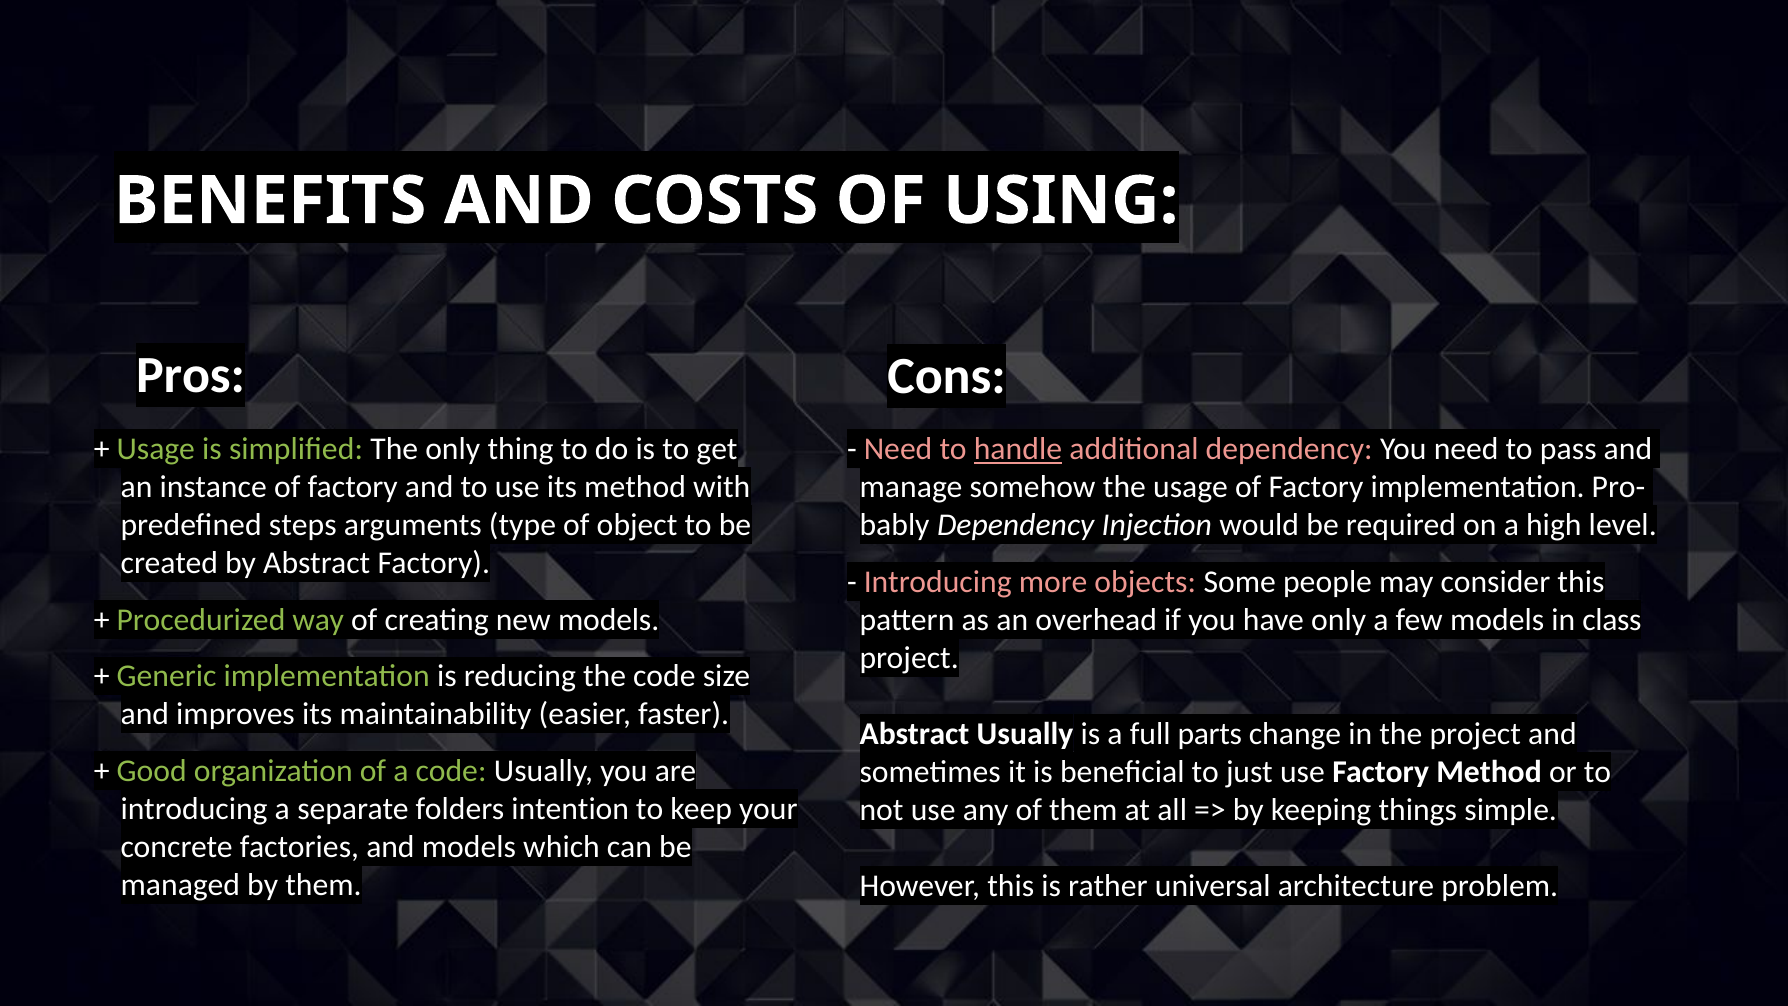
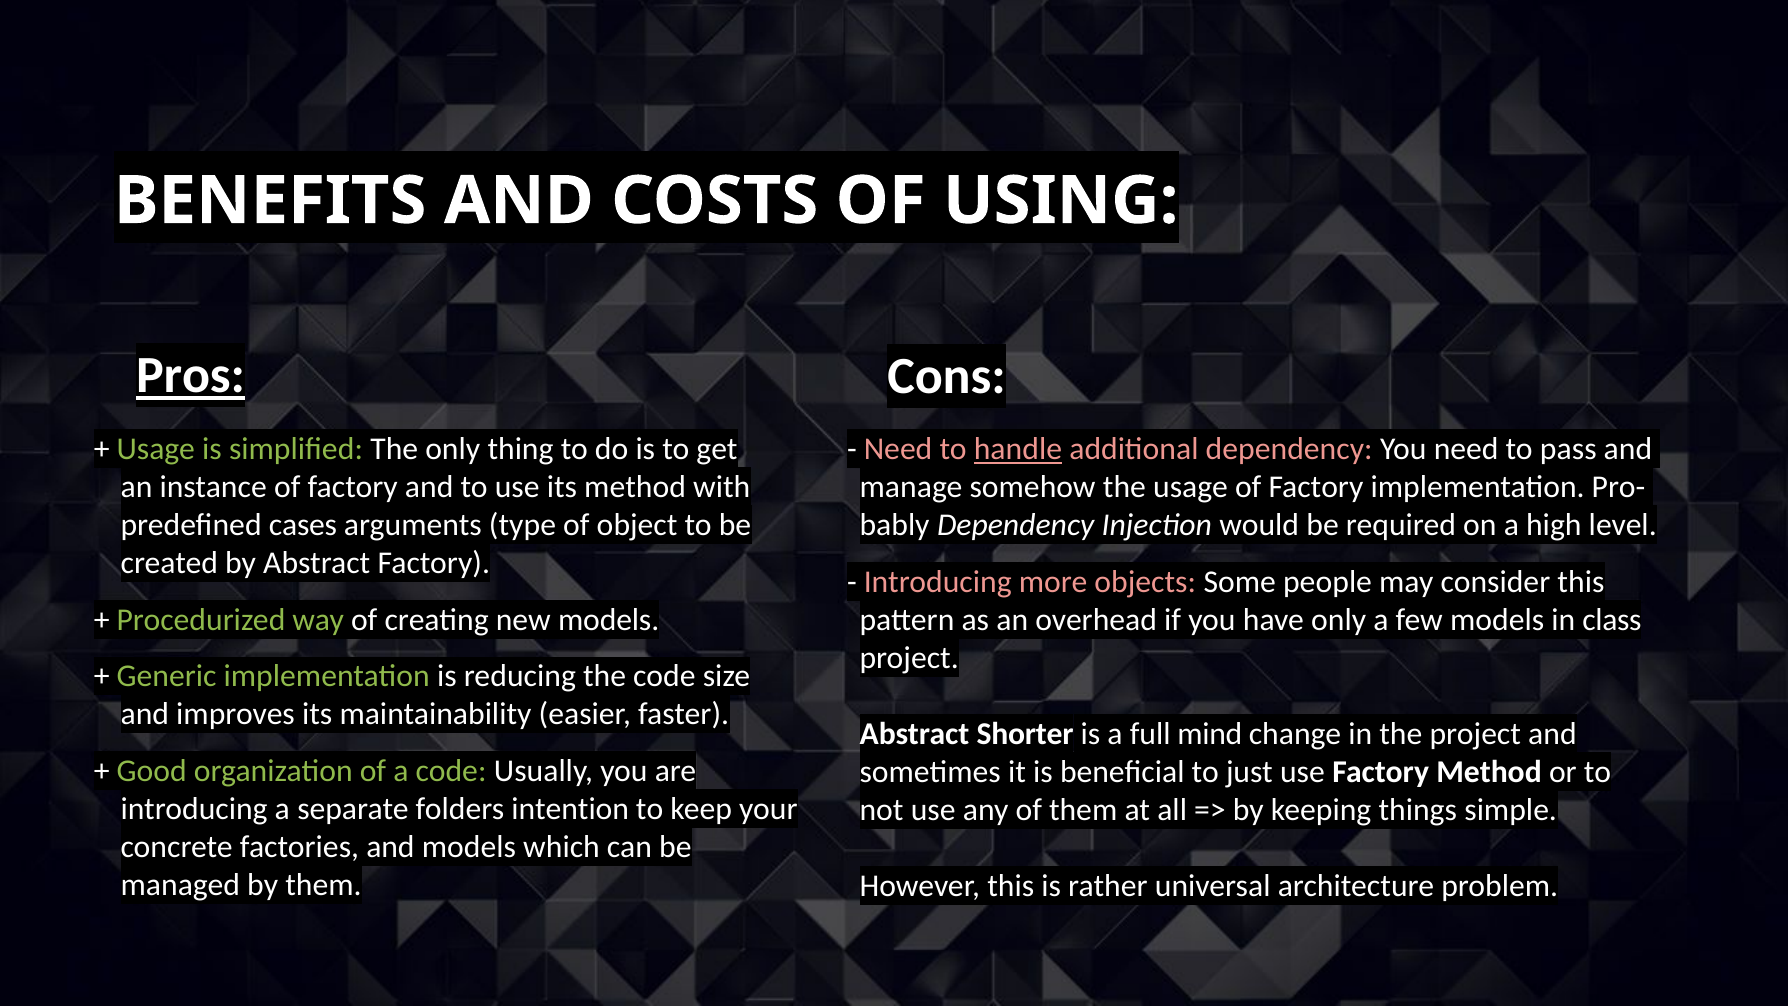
Pros underline: none -> present
steps: steps -> cases
Abstract Usually: Usually -> Shorter
parts: parts -> mind
